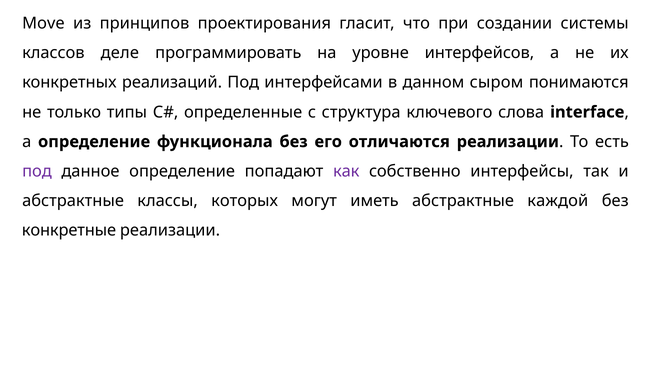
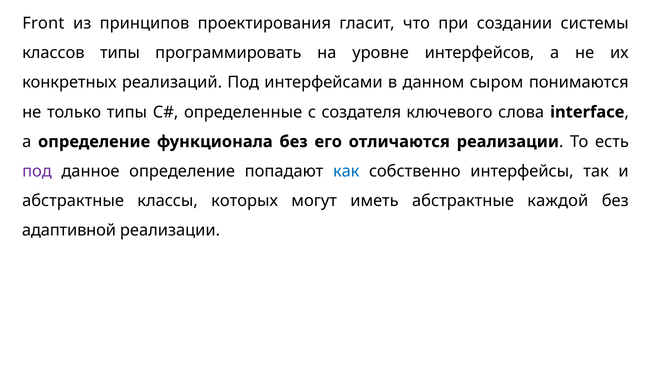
Move: Move -> Front
классов деле: деле -> типы
структура: структура -> создателя
как colour: purple -> blue
конкретные: конкретные -> адаптивной
